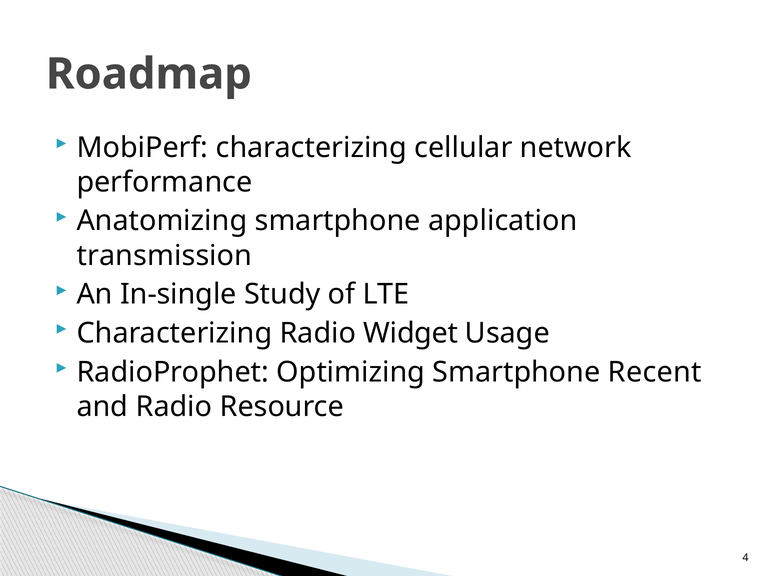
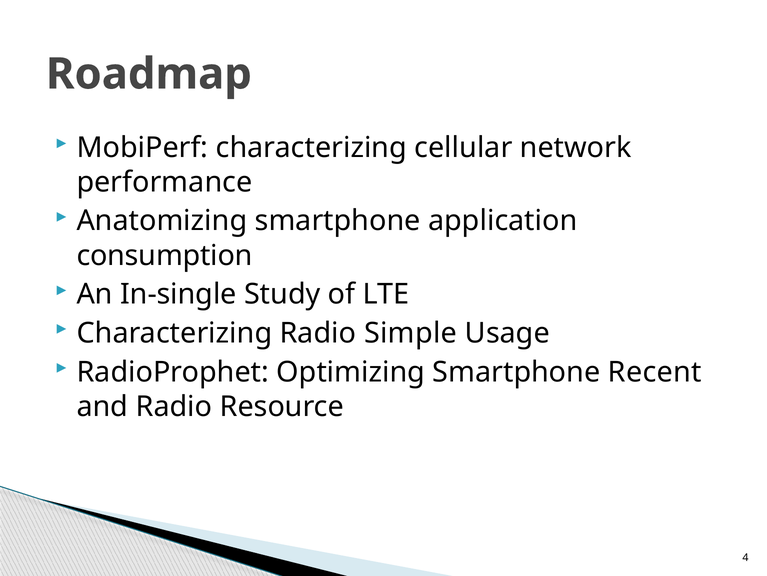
transmission: transmission -> consumption
Widget: Widget -> Simple
